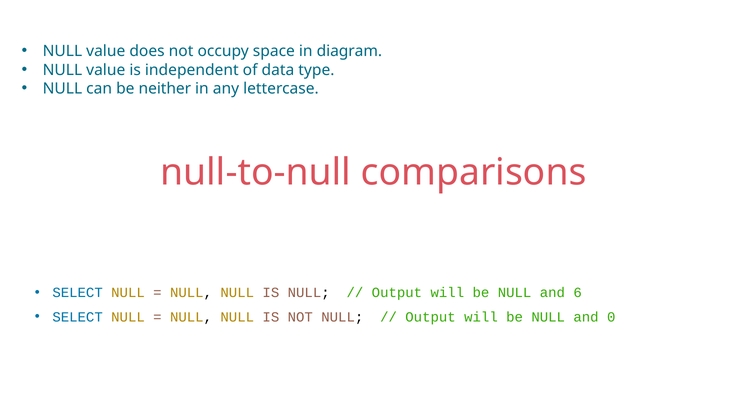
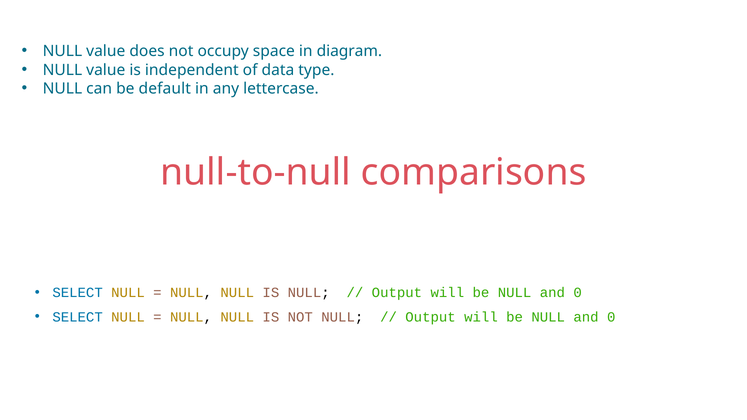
neither: neither -> default
6 at (578, 293): 6 -> 0
